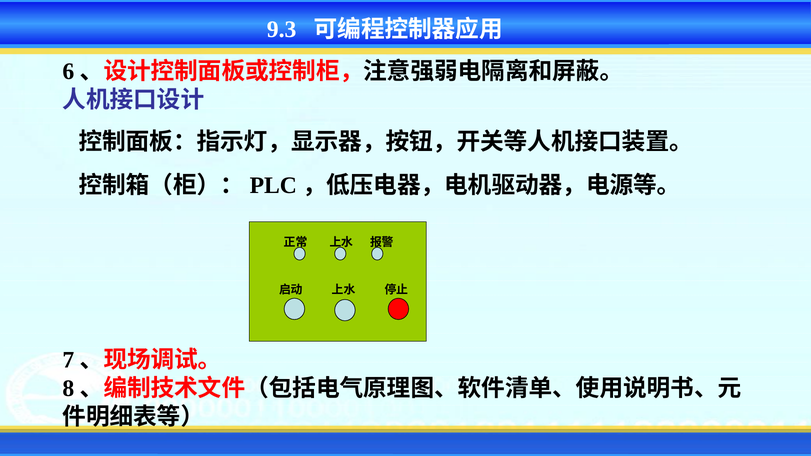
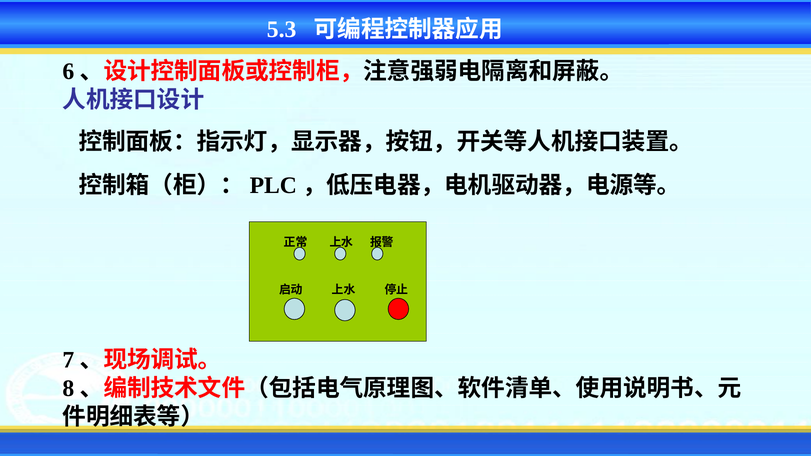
9.3: 9.3 -> 5.3
